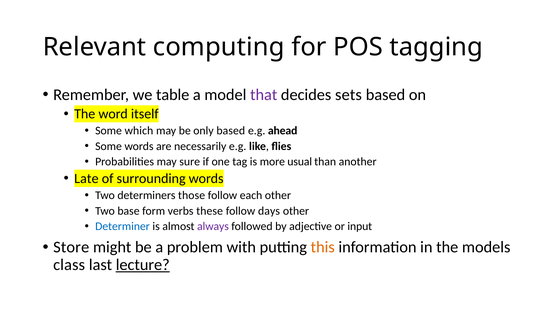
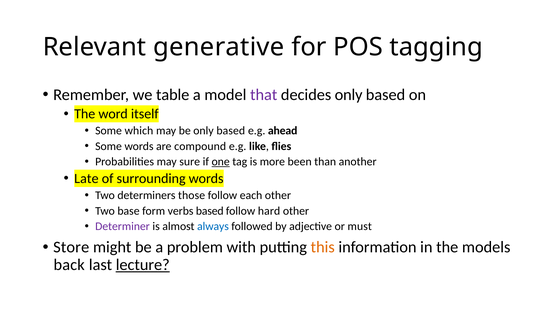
computing: computing -> generative
decides sets: sets -> only
necessarily: necessarily -> compound
one underline: none -> present
usual: usual -> been
verbs these: these -> based
days: days -> hard
Determiner colour: blue -> purple
always colour: purple -> blue
input: input -> must
class: class -> back
